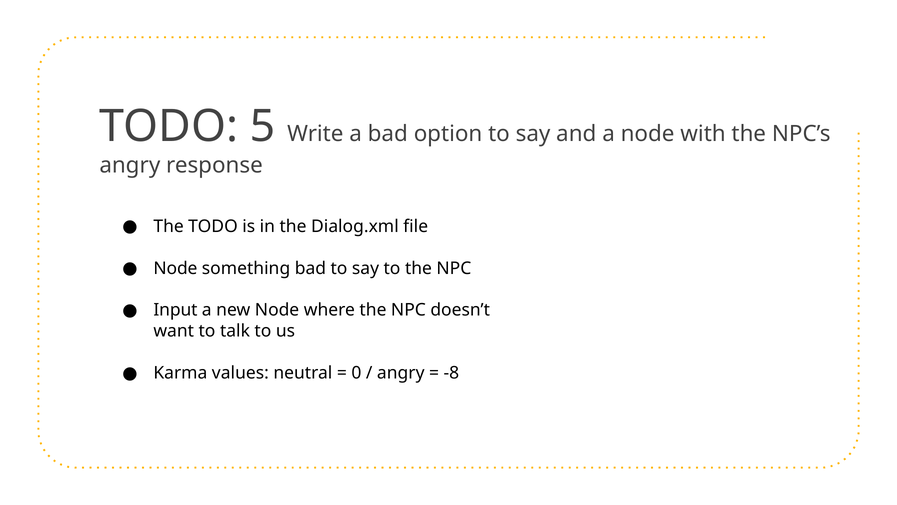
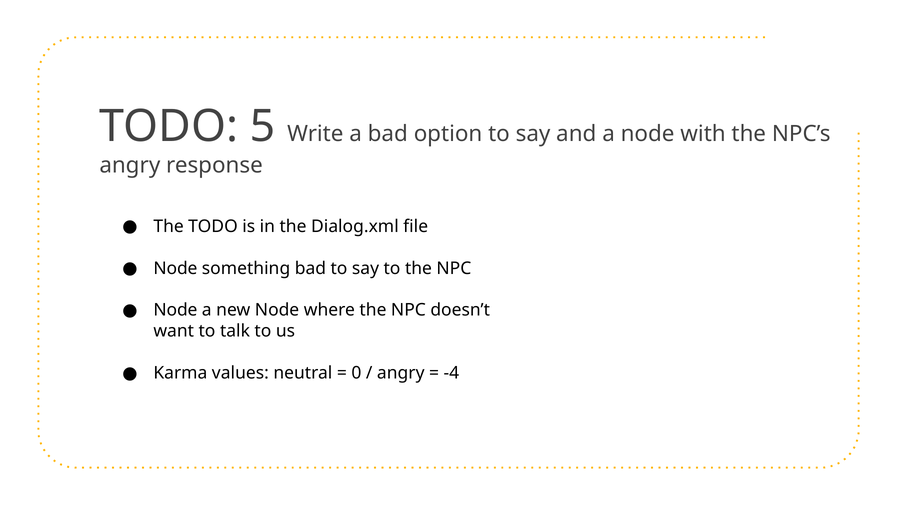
Input at (175, 310): Input -> Node
-8: -8 -> -4
